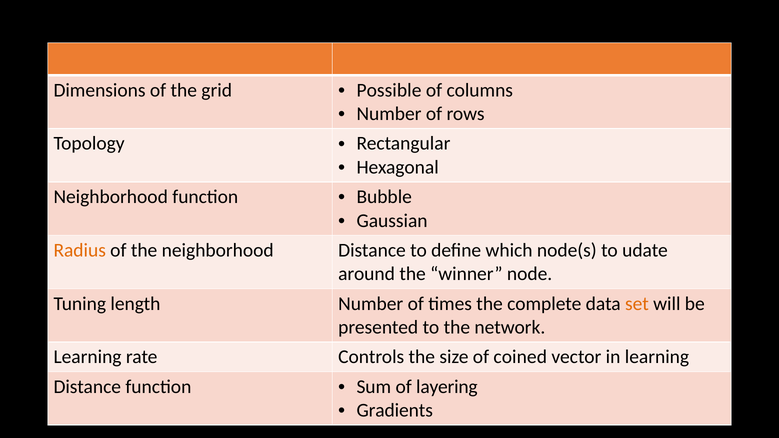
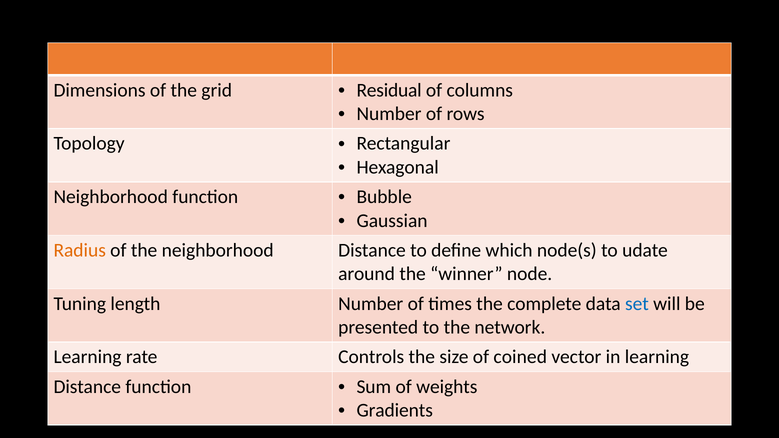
Possible: Possible -> Residual
set colour: orange -> blue
layering: layering -> weights
